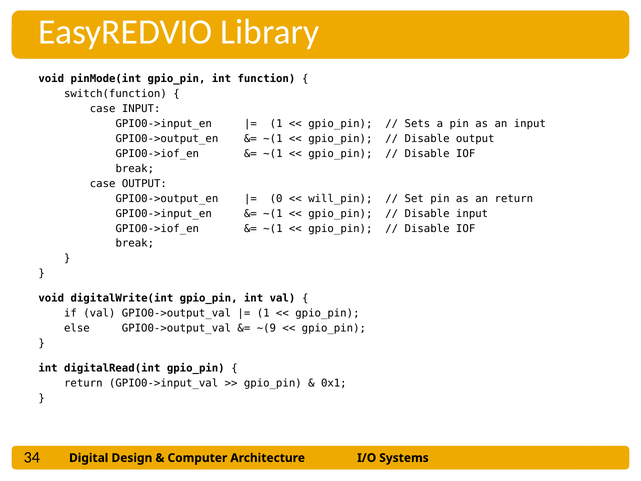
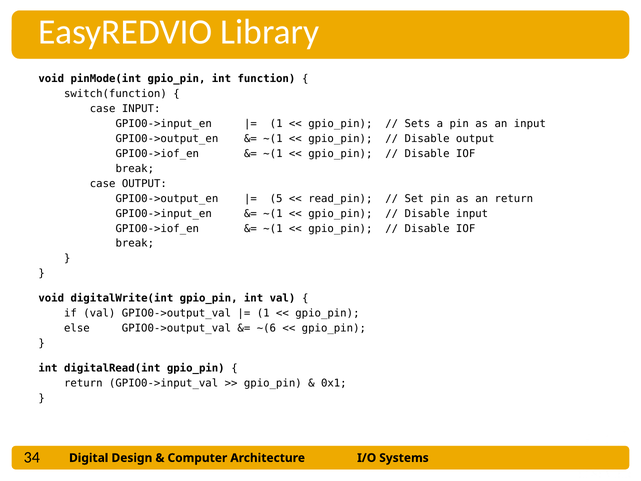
0: 0 -> 5
will_pin: will_pin -> read_pin
~(9: ~(9 -> ~(6
